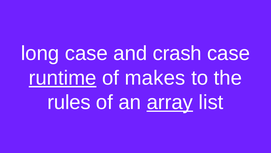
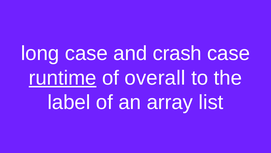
makes: makes -> overall
rules: rules -> label
array underline: present -> none
